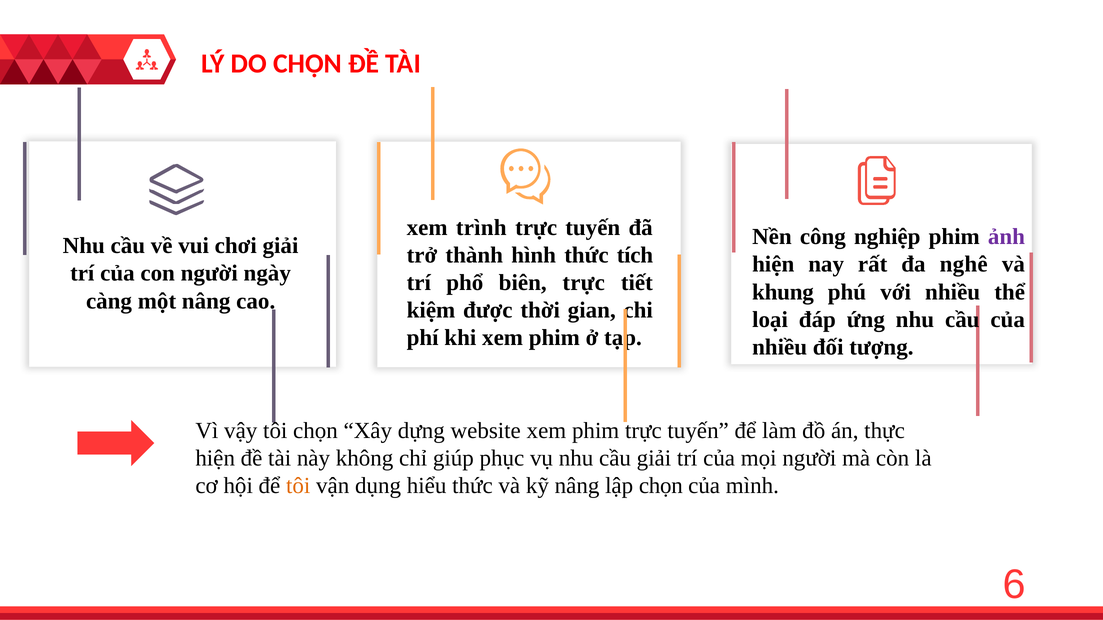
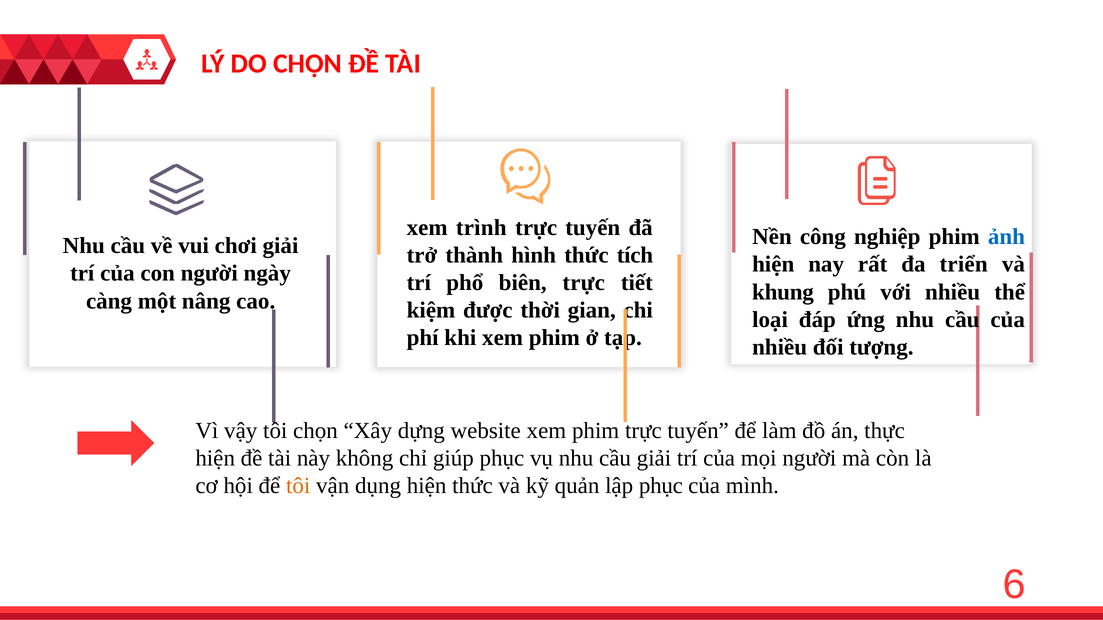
ảnh colour: purple -> blue
nghê: nghê -> triển
dụng hiểu: hiểu -> hiện
kỹ nâng: nâng -> quản
lập chọn: chọn -> phục
